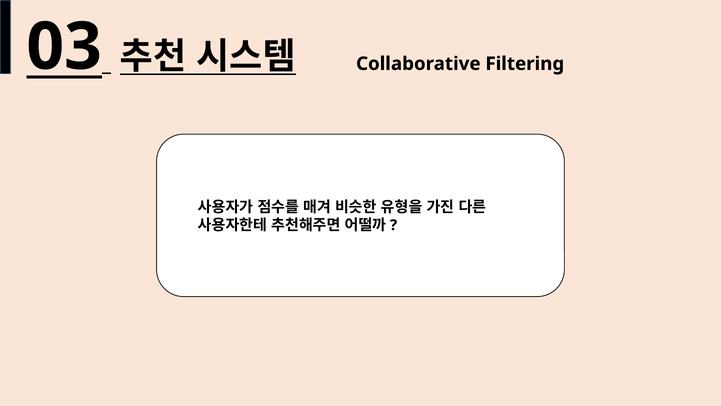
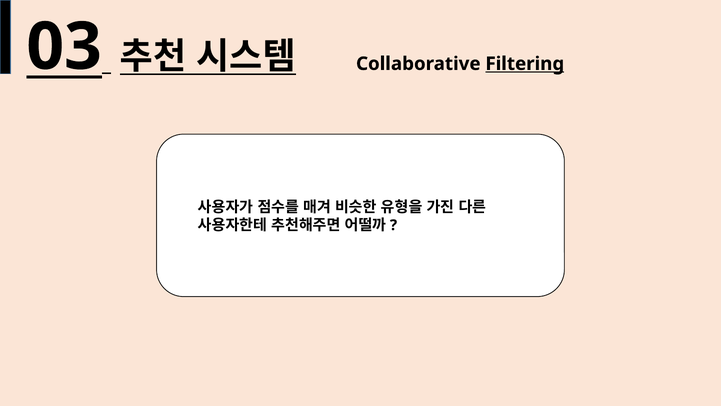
Filtering underline: none -> present
